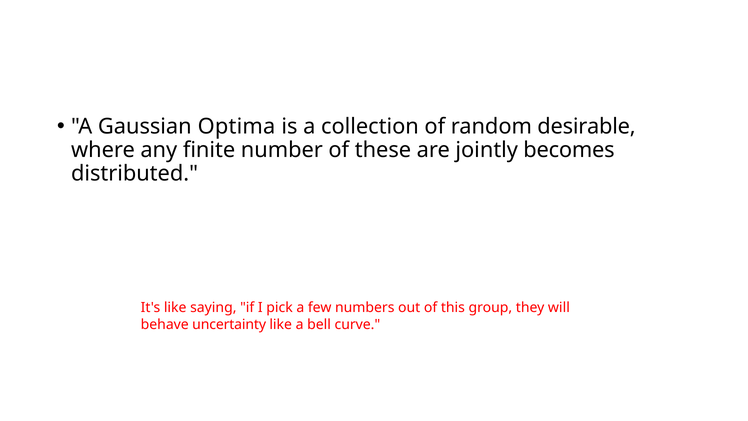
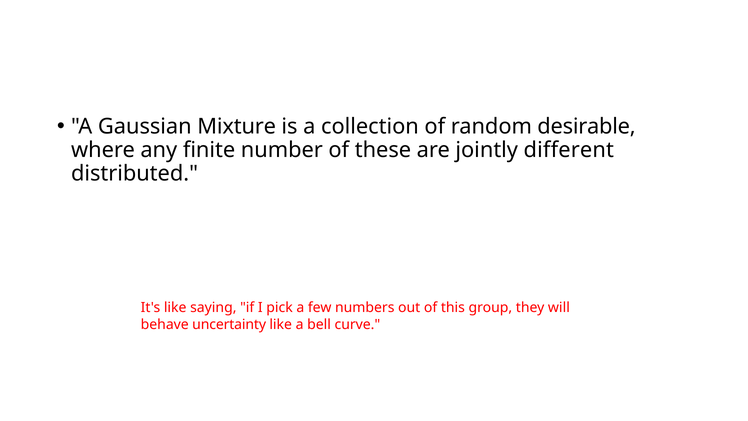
Optima: Optima -> Mixture
becomes: becomes -> different
